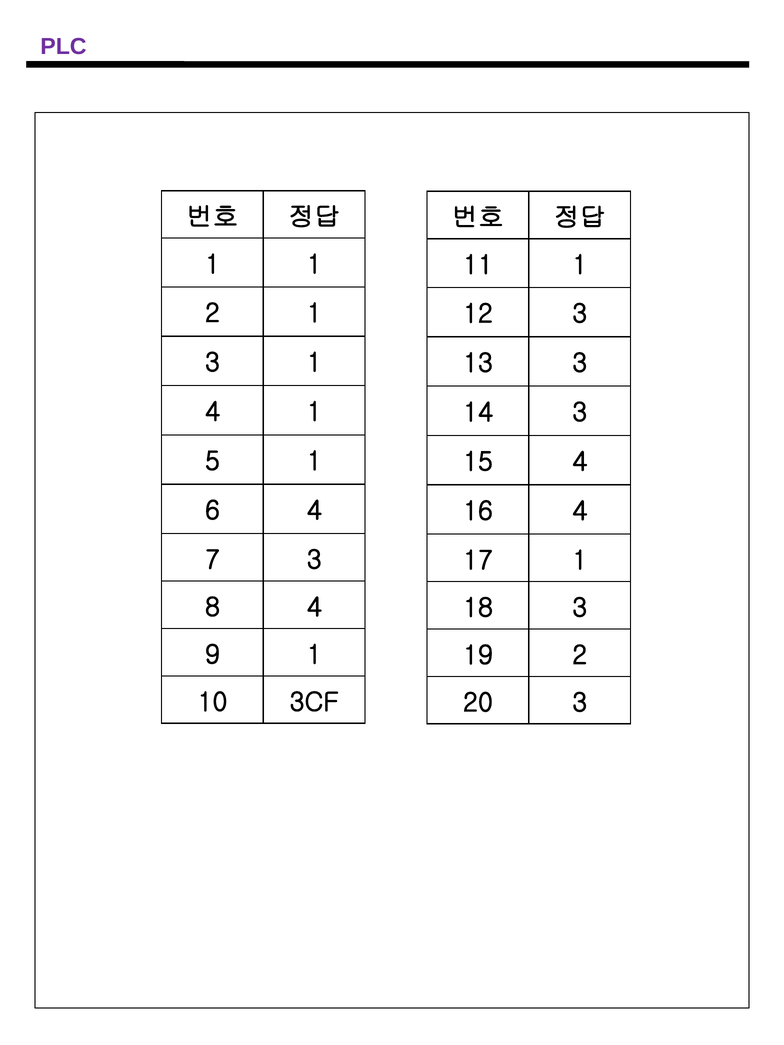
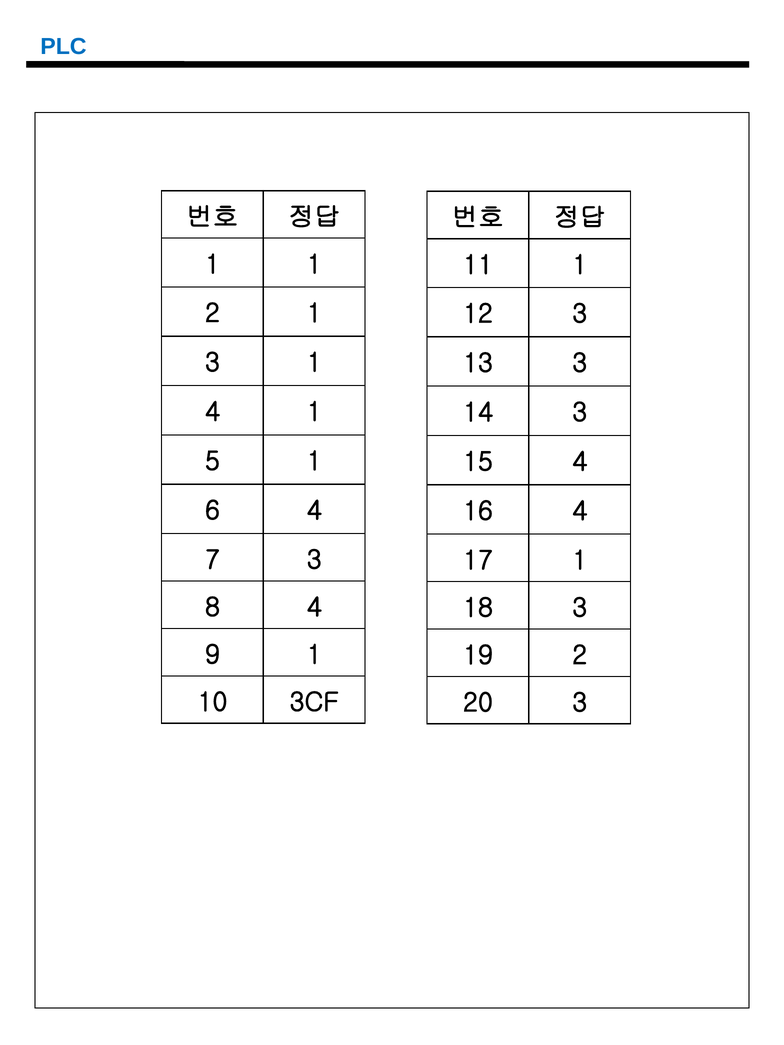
PLC colour: purple -> blue
